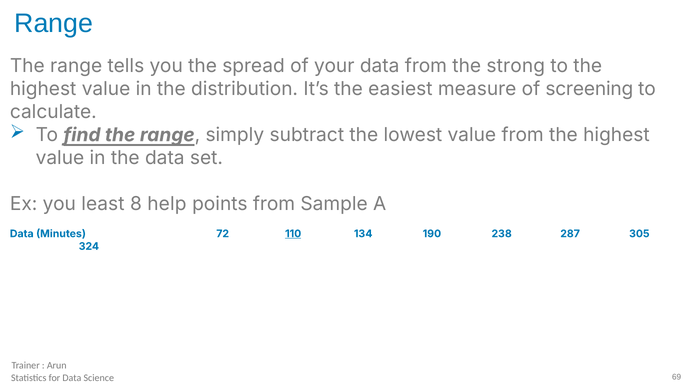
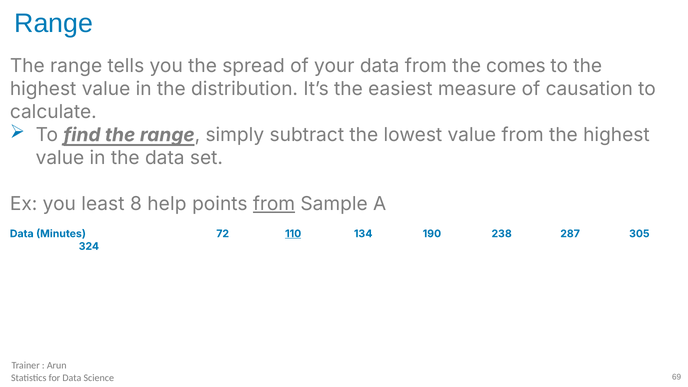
strong: strong -> comes
screening: screening -> causation
from at (274, 204) underline: none -> present
